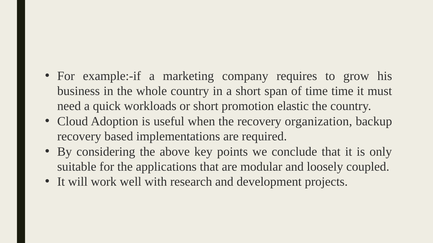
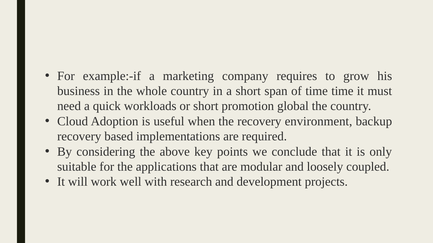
elastic: elastic -> global
organization: organization -> environment
